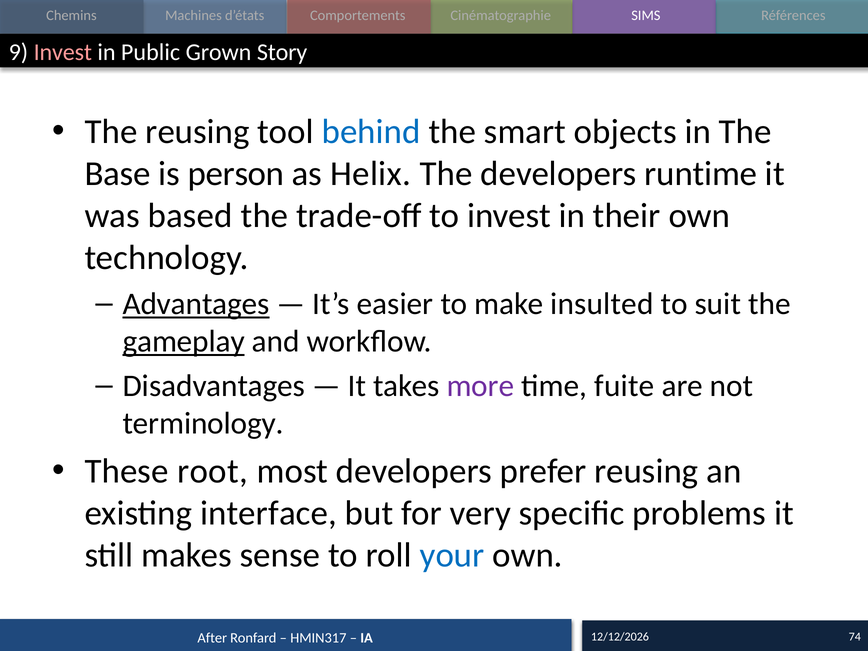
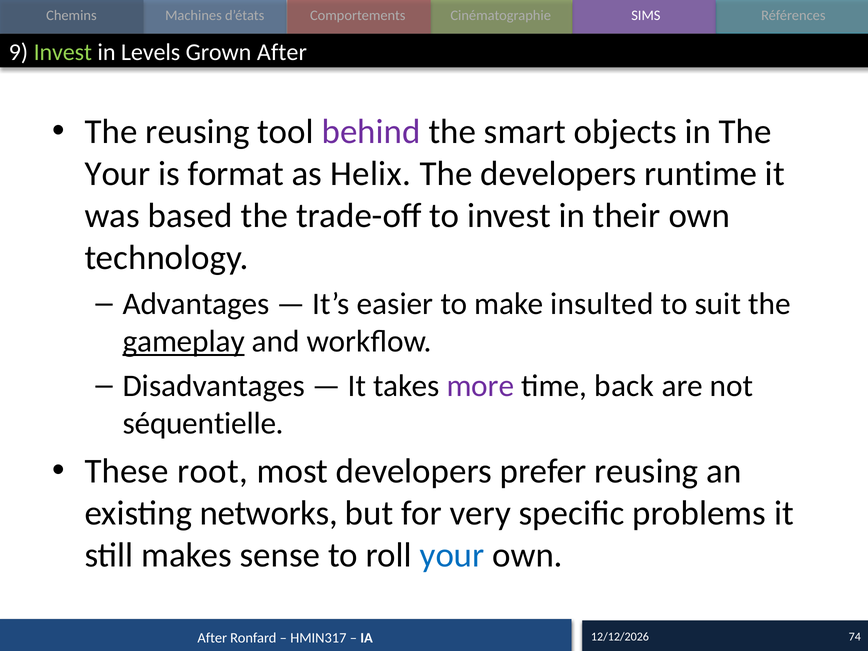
Invest at (63, 52) colour: pink -> light green
Public: Public -> Levels
Grown Story: Story -> After
behind colour: blue -> purple
Base at (118, 174): Base -> Your
person: person -> format
Advantages underline: present -> none
fuite: fuite -> back
terminology: terminology -> séquentielle
interface: interface -> networks
